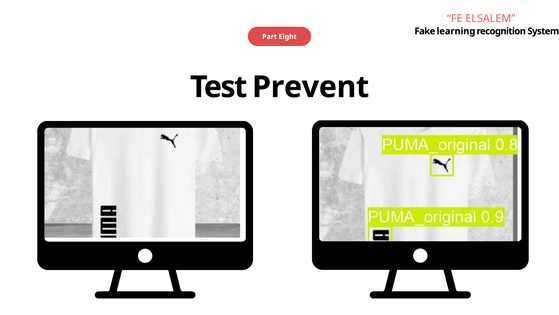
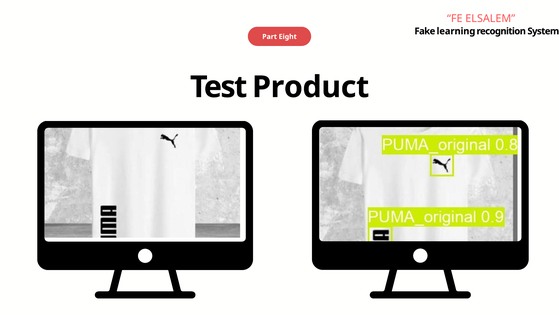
Prevent: Prevent -> Product
